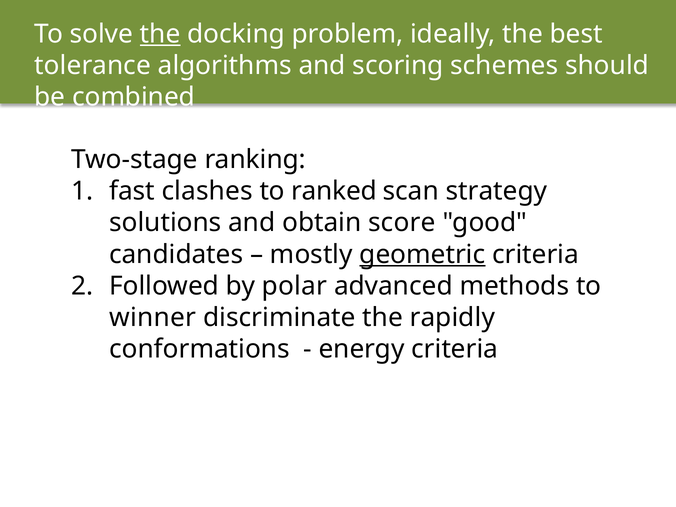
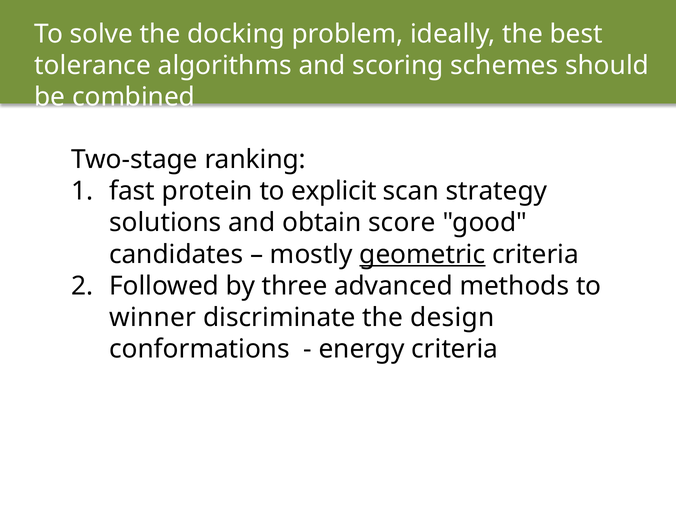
the at (160, 34) underline: present -> none
clashes: clashes -> protein
ranked: ranked -> explicit
polar: polar -> three
rapidly: rapidly -> design
